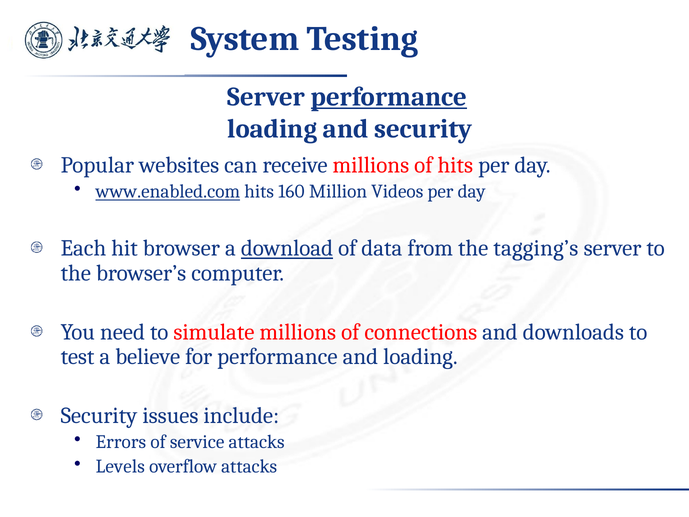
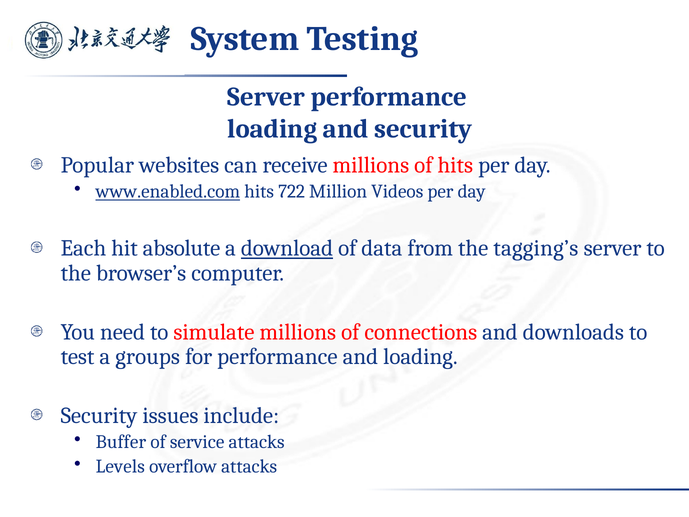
performance at (389, 97) underline: present -> none
160: 160 -> 722
browser: browser -> absolute
believe: believe -> groups
Errors: Errors -> Buffer
